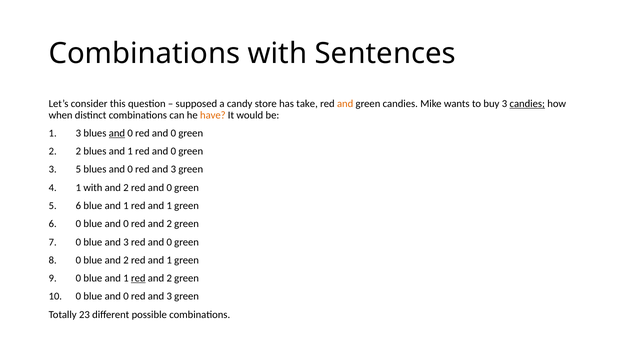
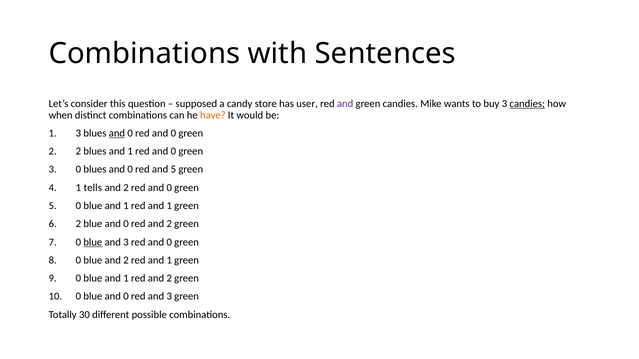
take: take -> user
and at (345, 104) colour: orange -> purple
3 5: 5 -> 0
3 at (173, 170): 3 -> 5
1 with: with -> tells
6 at (78, 206): 6 -> 0
0 at (78, 224): 0 -> 2
blue at (93, 242) underline: none -> present
red at (138, 279) underline: present -> none
23: 23 -> 30
